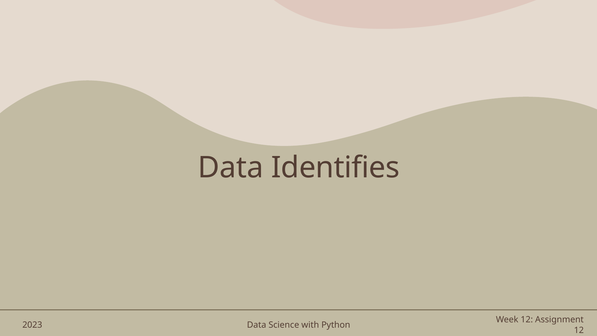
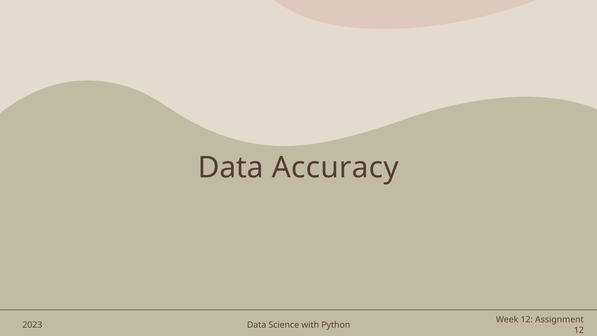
Identifies: Identifies -> Accuracy
